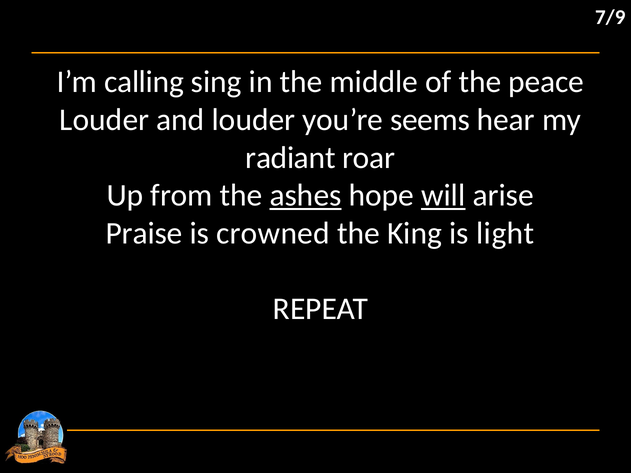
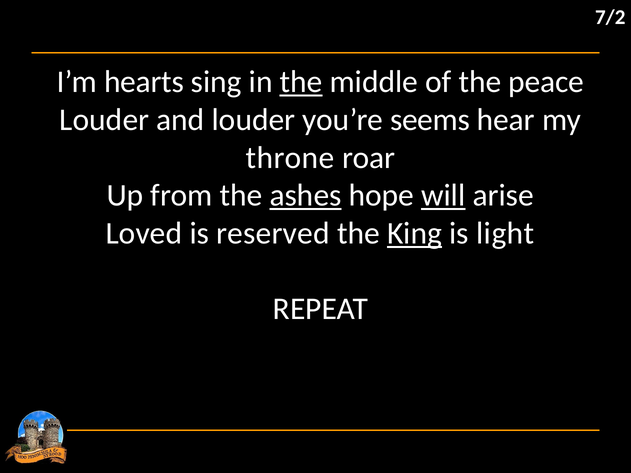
7/9: 7/9 -> 7/2
calling: calling -> hearts
the at (301, 82) underline: none -> present
radiant: radiant -> throne
Praise: Praise -> Loved
crowned: crowned -> reserved
King underline: none -> present
